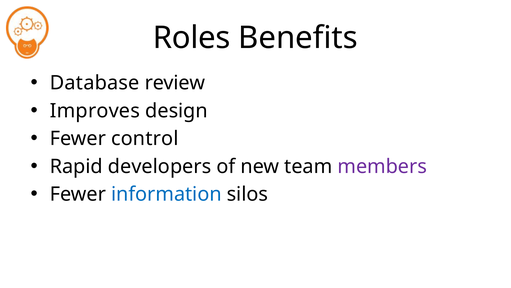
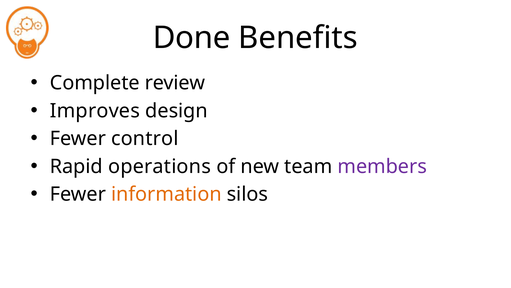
Roles: Roles -> Done
Database: Database -> Complete
developers: developers -> operations
information colour: blue -> orange
